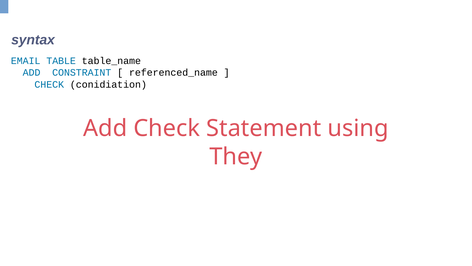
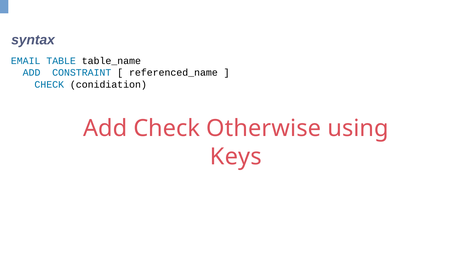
Statement: Statement -> Otherwise
They: They -> Keys
